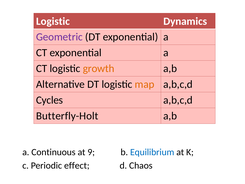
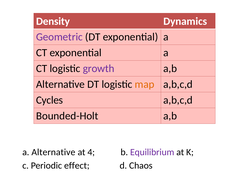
Logistic at (53, 21): Logistic -> Density
growth colour: orange -> purple
Butterfly-Holt: Butterfly-Holt -> Bounded-Holt
a Continuous: Continuous -> Alternative
9: 9 -> 4
Equilibrium colour: blue -> purple
